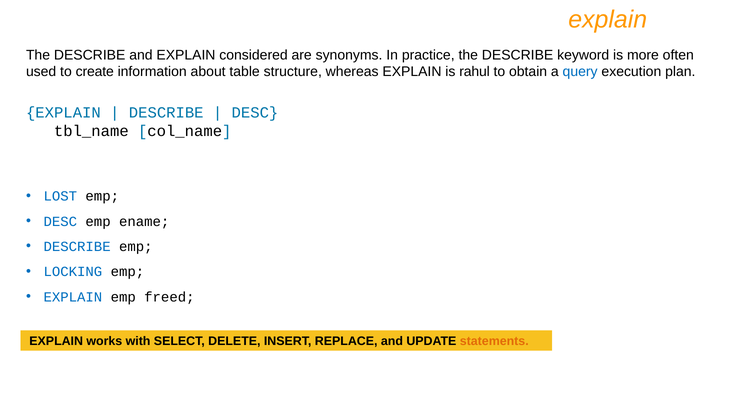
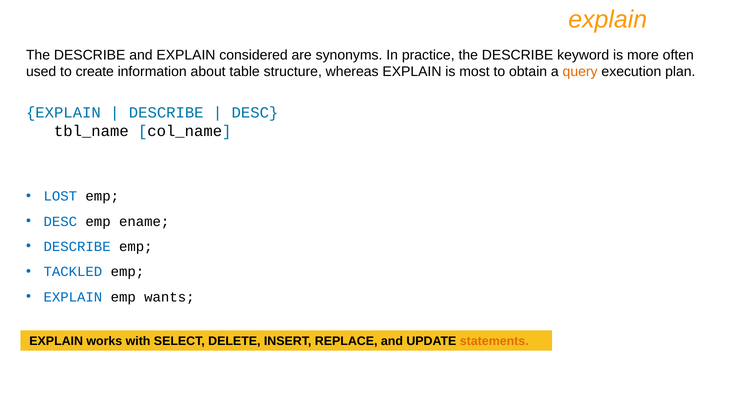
rahul: rahul -> most
query colour: blue -> orange
LOCKING: LOCKING -> TACKLED
freed: freed -> wants
